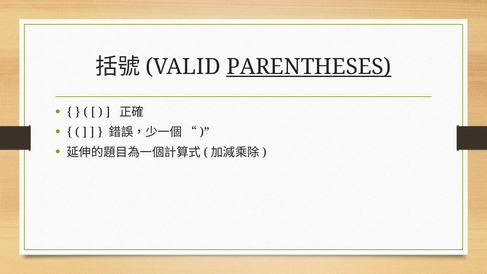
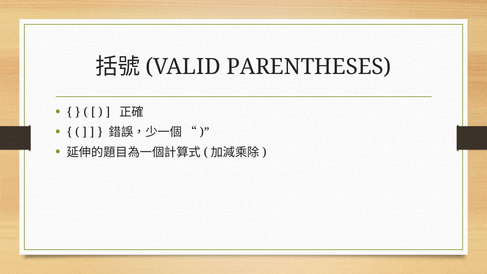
PARENTHESES underline: present -> none
